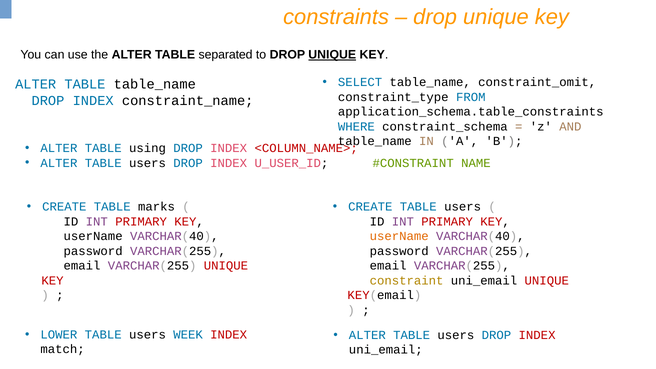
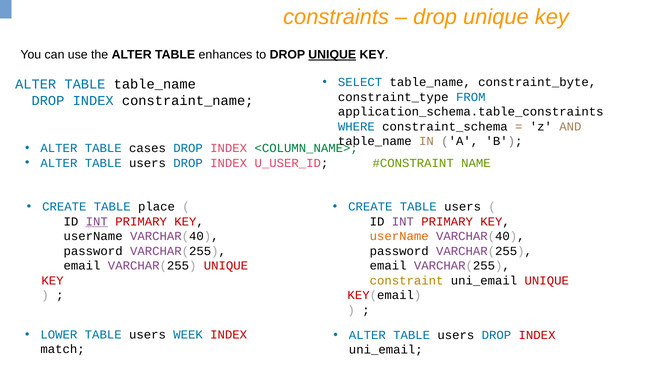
separated: separated -> enhances
constraint_omit: constraint_omit -> constraint_byte
using: using -> cases
<COLUMN_NAME> colour: red -> green
marks: marks -> place
INT at (97, 222) underline: none -> present
